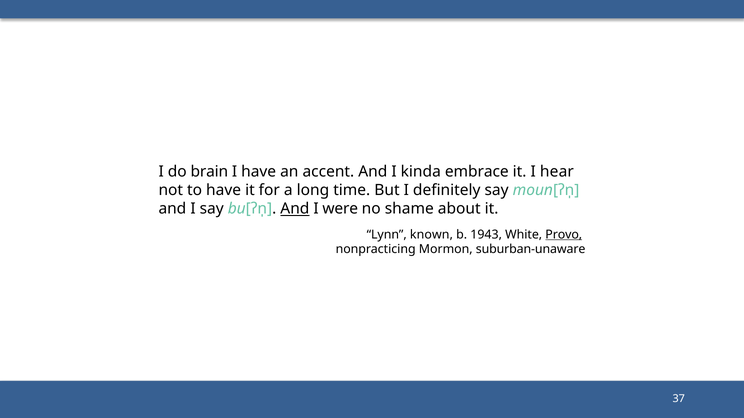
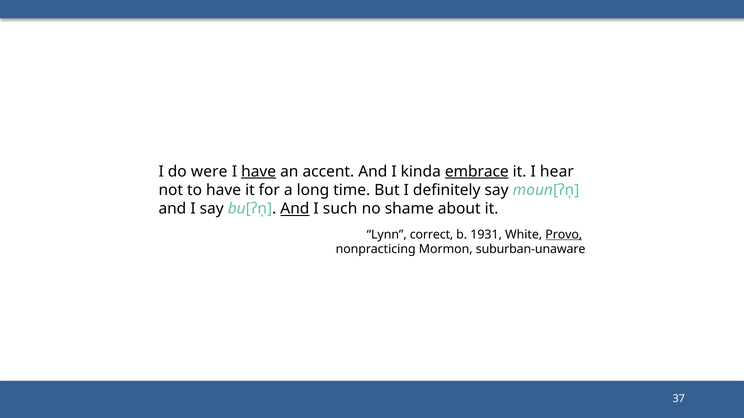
brain: brain -> were
have at (259, 172) underline: none -> present
embrace underline: none -> present
were: were -> such
known: known -> correct
1943: 1943 -> 1931
